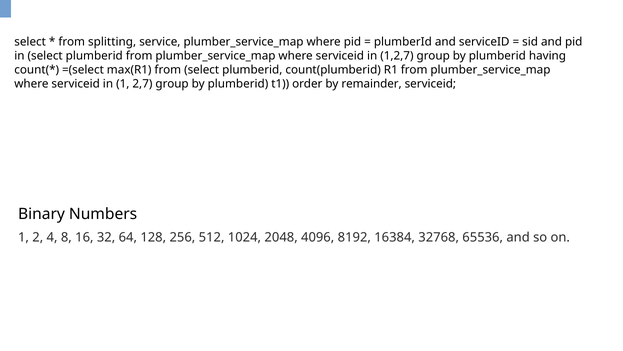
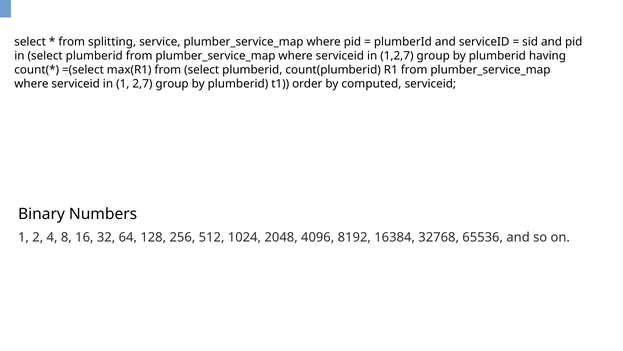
remainder: remainder -> computed
